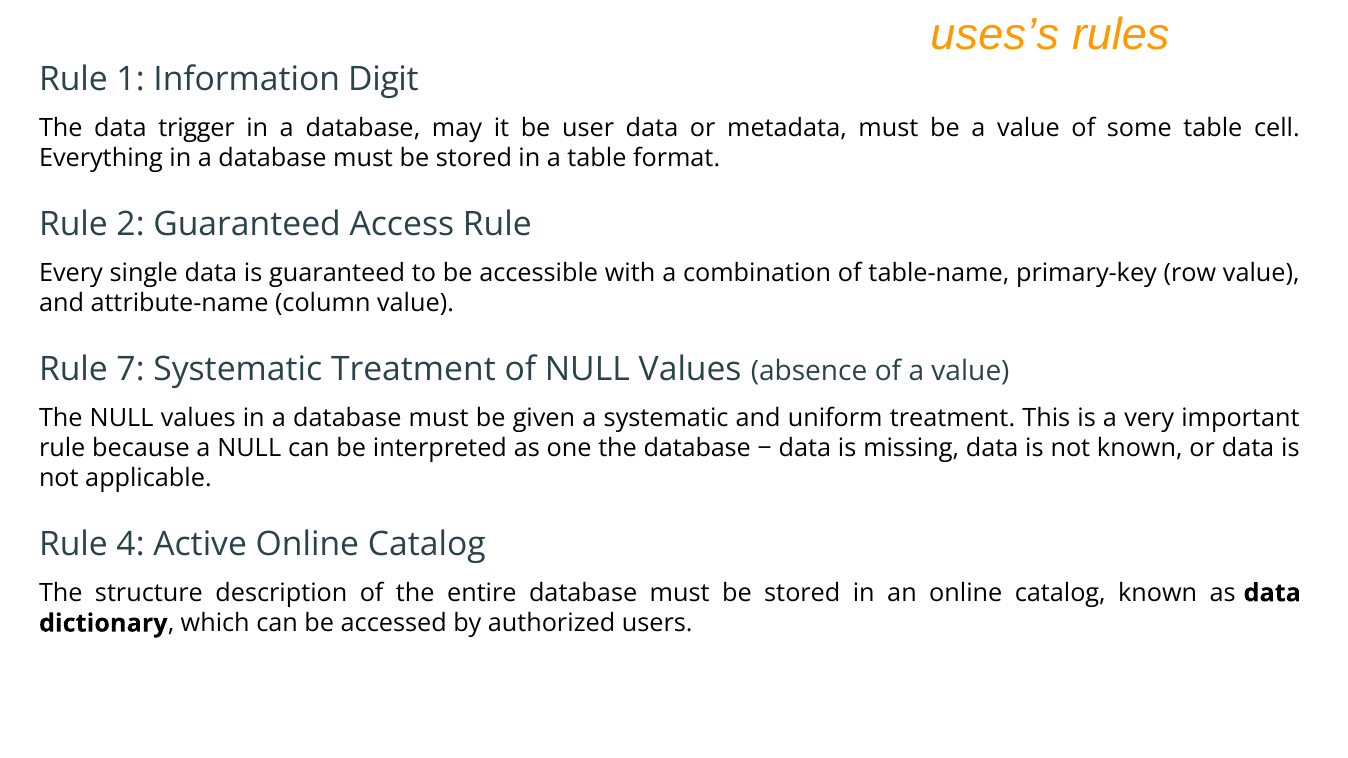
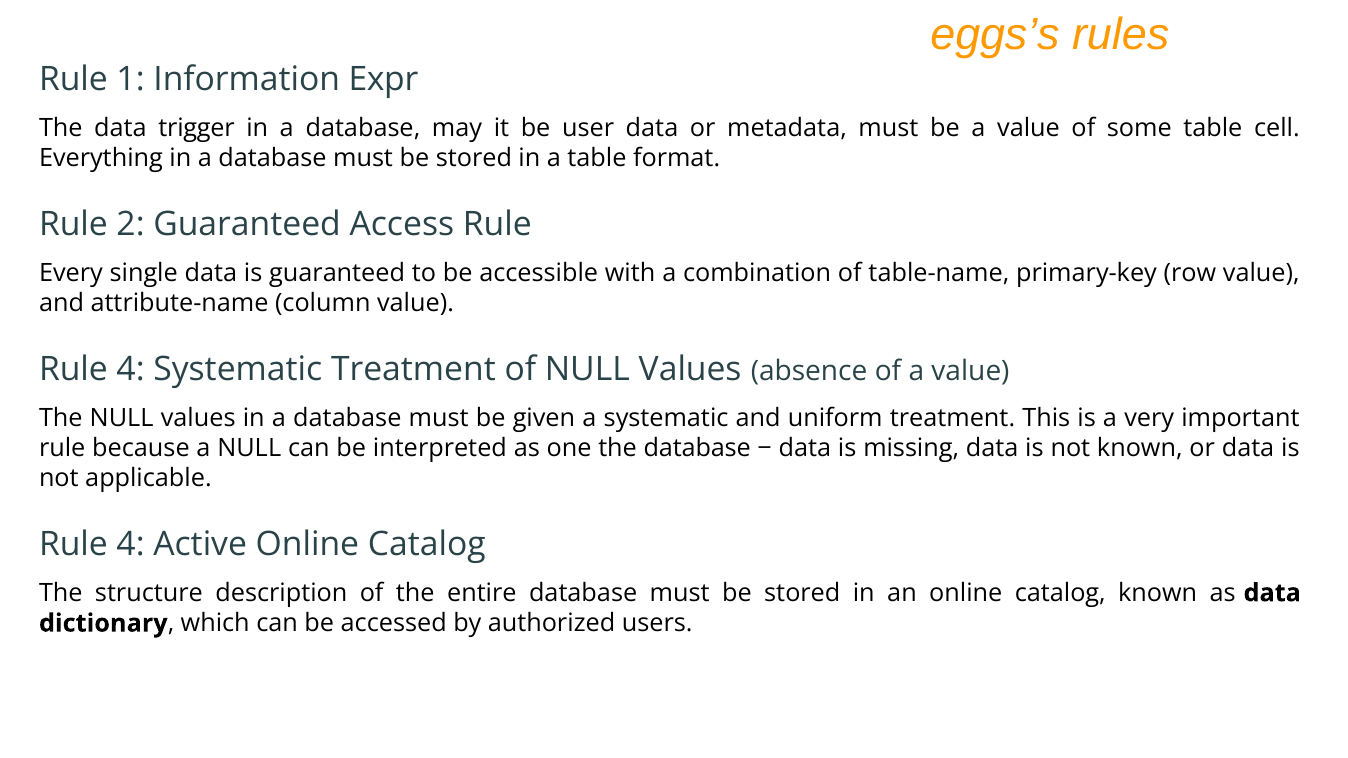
uses’s: uses’s -> eggs’s
Digit: Digit -> Expr
7 at (131, 370): 7 -> 4
